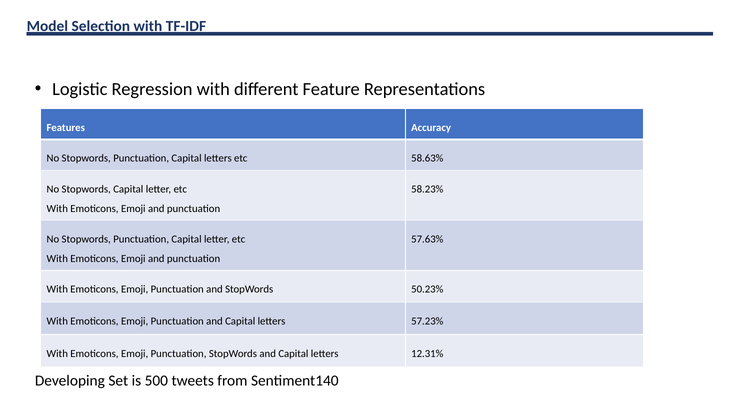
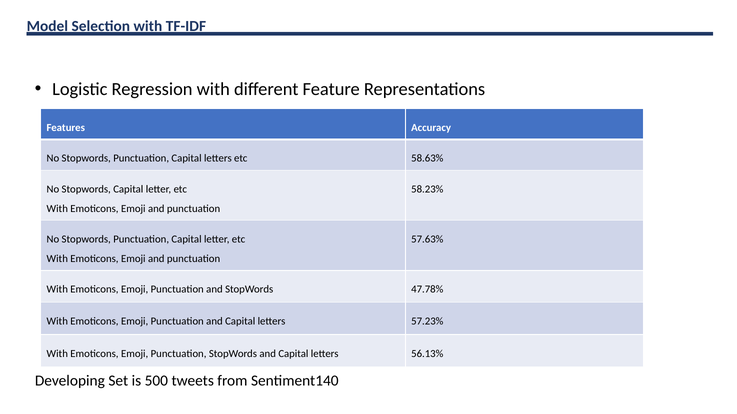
50.23%: 50.23% -> 47.78%
12.31%: 12.31% -> 56.13%
